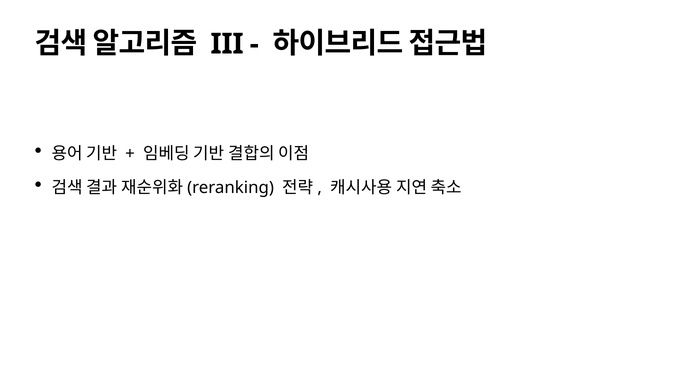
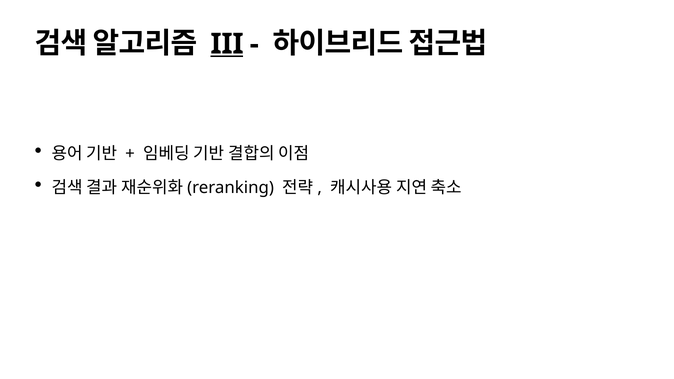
III underline: none -> present
